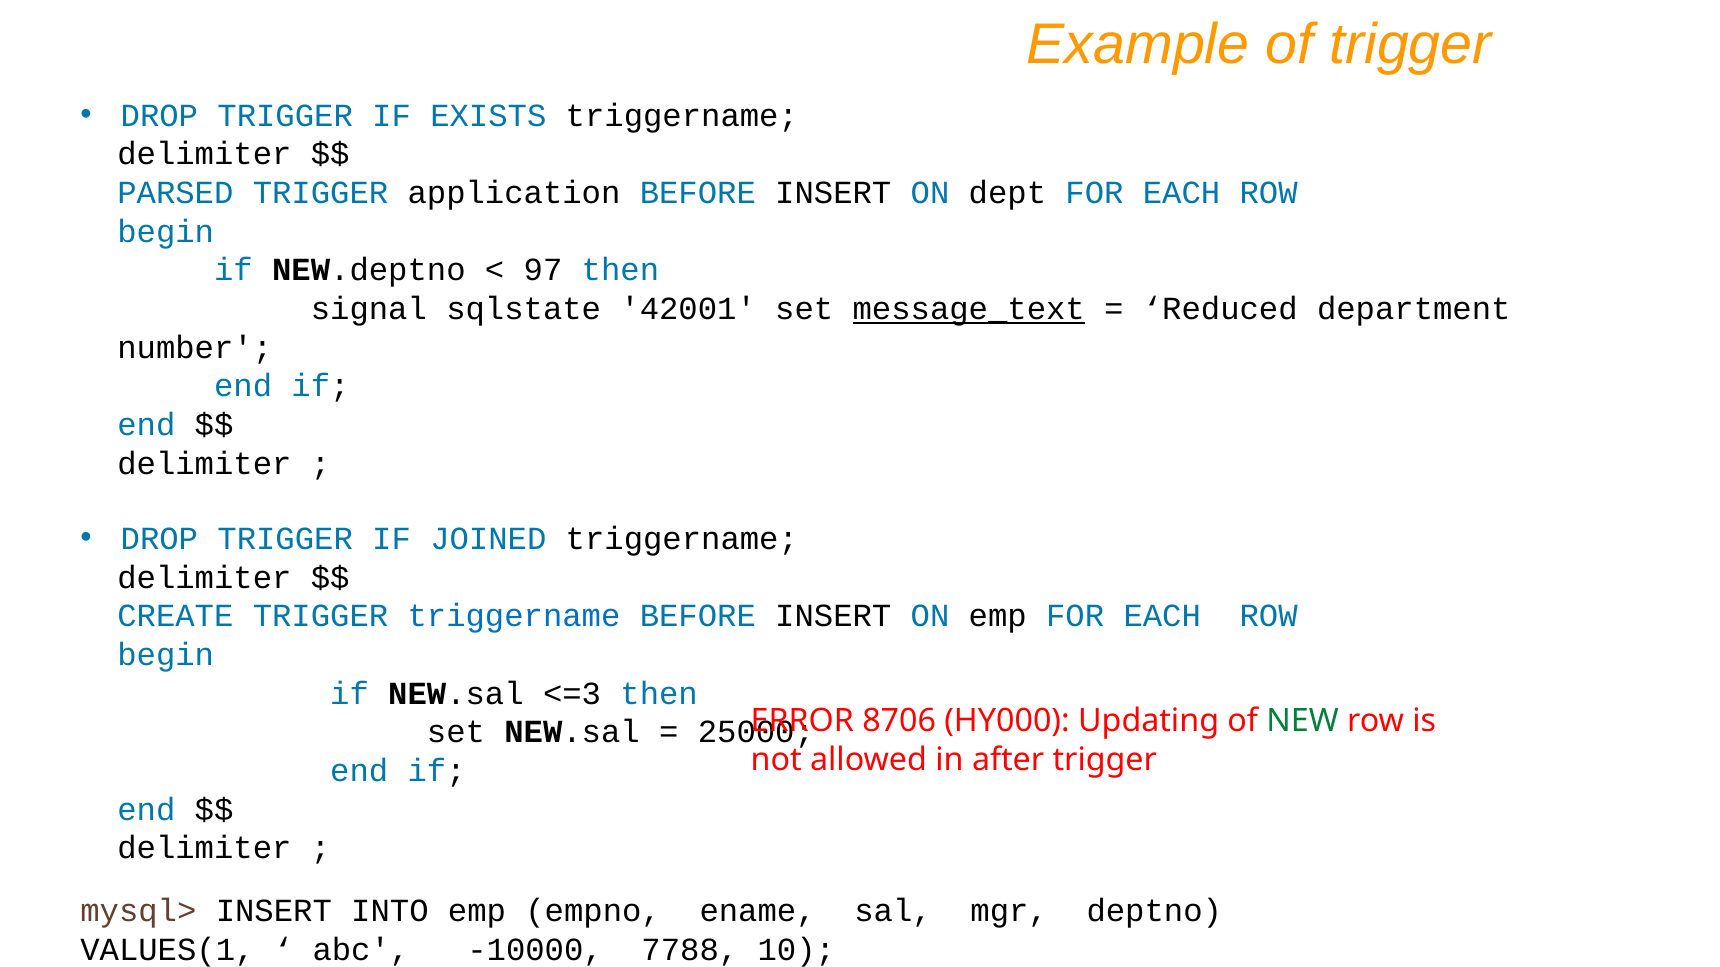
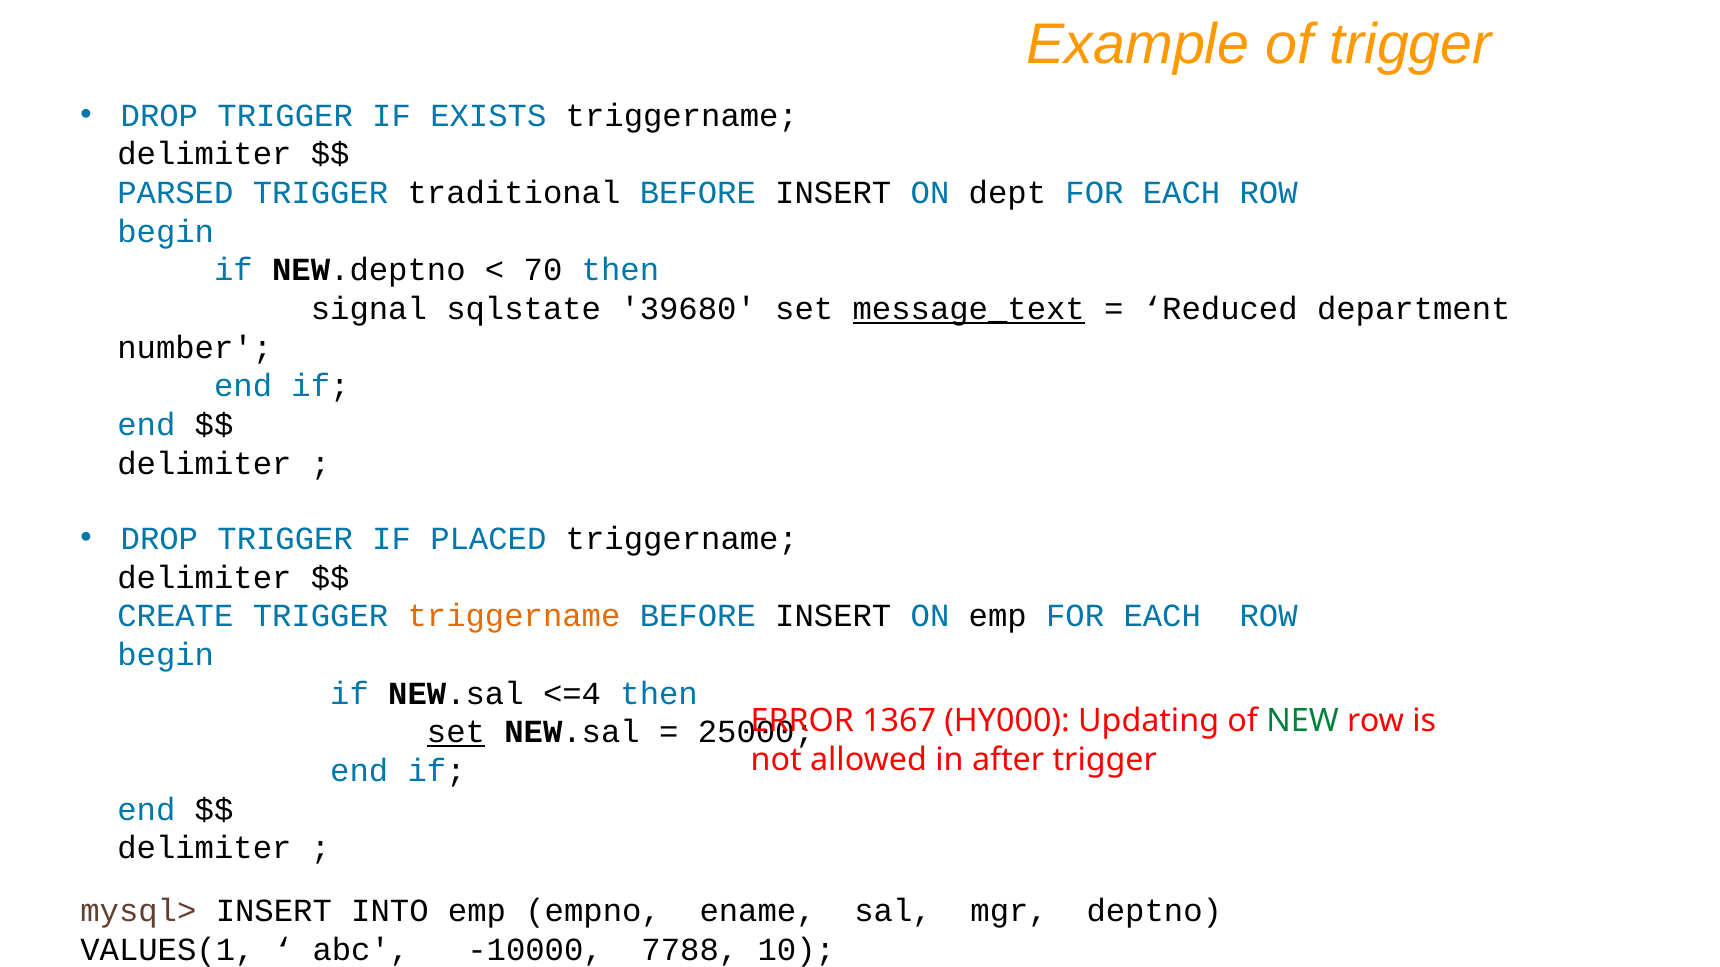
application: application -> traditional
97: 97 -> 70
42001: 42001 -> 39680
JOINED: JOINED -> PLACED
triggername at (514, 617) colour: blue -> orange
<=3: <=3 -> <=4
8706: 8706 -> 1367
set at (456, 733) underline: none -> present
